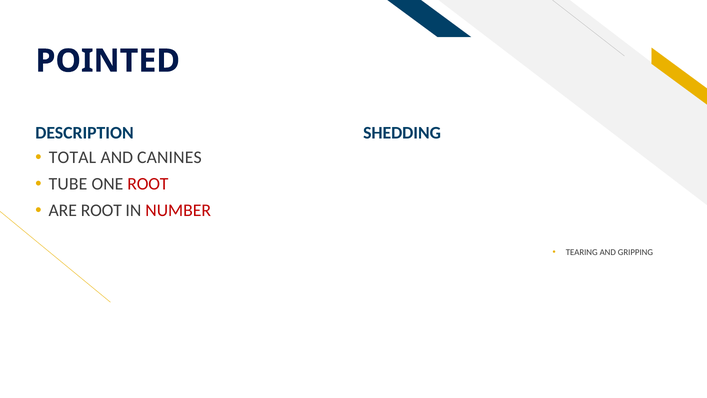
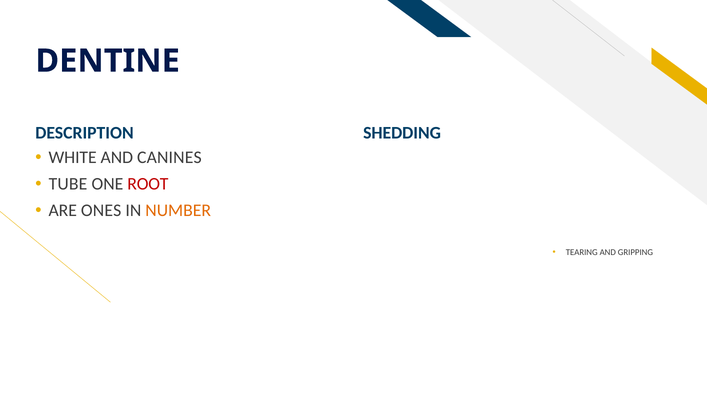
POINTED: POINTED -> DENTINE
TOTAL: TOTAL -> WHITE
ARE ROOT: ROOT -> ONES
NUMBER colour: red -> orange
